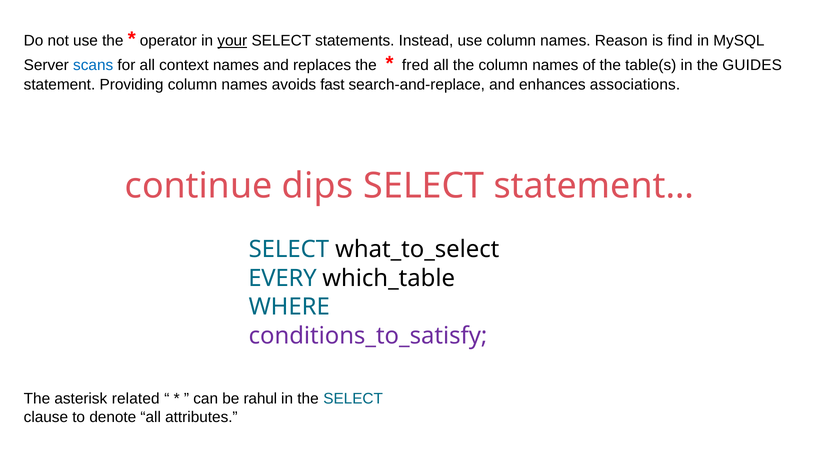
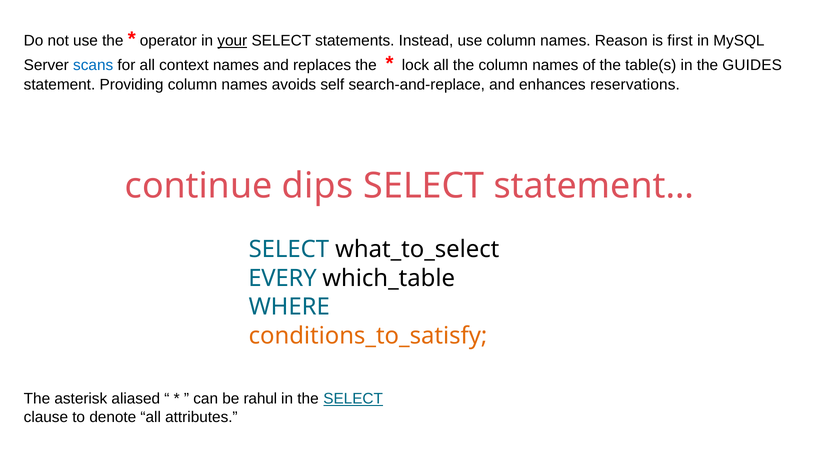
find: find -> first
fred: fred -> lock
fast: fast -> self
associations: associations -> reservations
conditions_to_satisfy colour: purple -> orange
related: related -> aliased
SELECT at (353, 398) underline: none -> present
